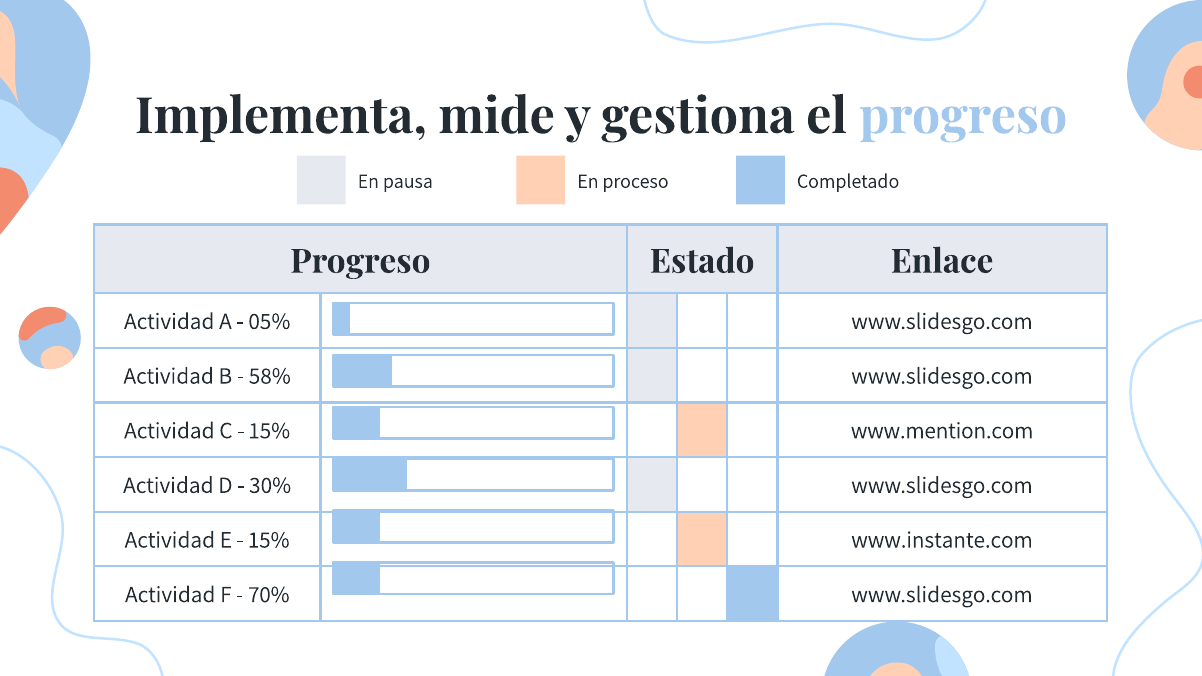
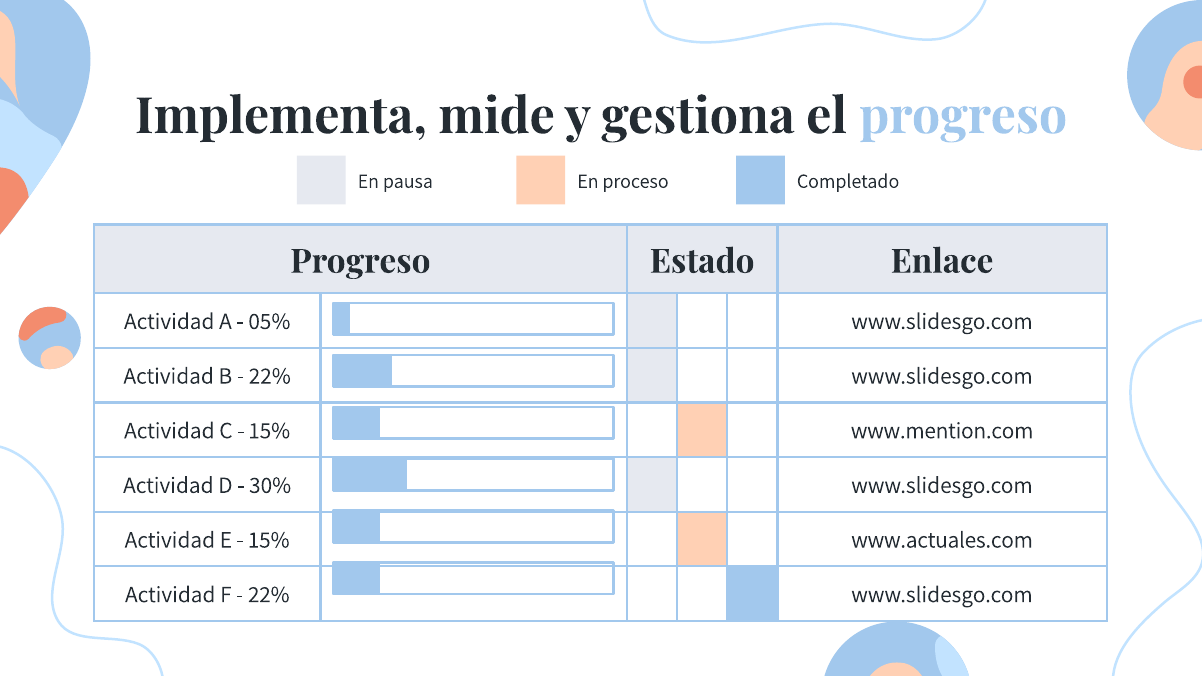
58% at (270, 376): 58% -> 22%
www.instante.com: www.instante.com -> www.actuales.com
70% at (269, 595): 70% -> 22%
